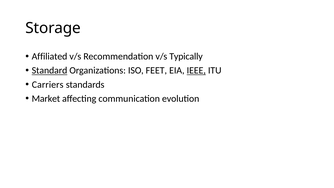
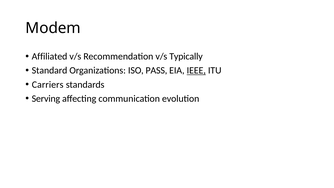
Storage: Storage -> Modem
Standard underline: present -> none
FEET: FEET -> PASS
Market: Market -> Serving
